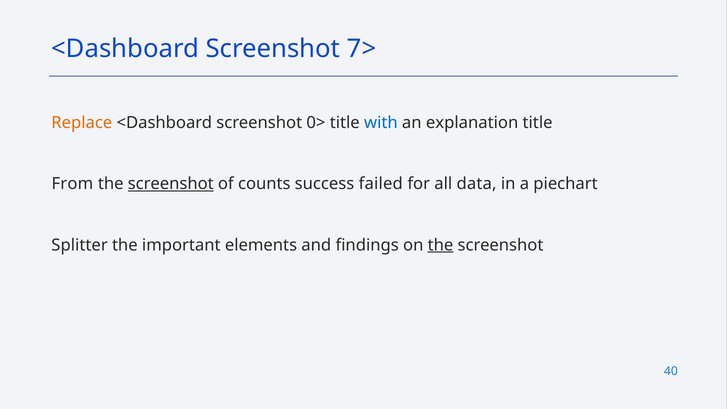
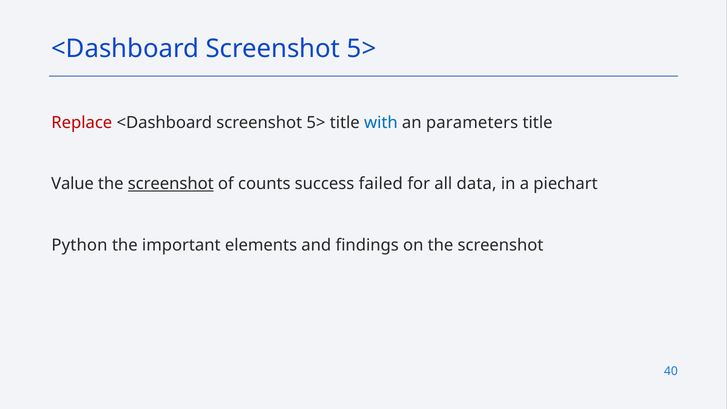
7> at (362, 49): 7> -> 5>
Replace colour: orange -> red
0> at (316, 123): 0> -> 5>
explanation: explanation -> parameters
From: From -> Value
Splitter: Splitter -> Python
the at (440, 245) underline: present -> none
